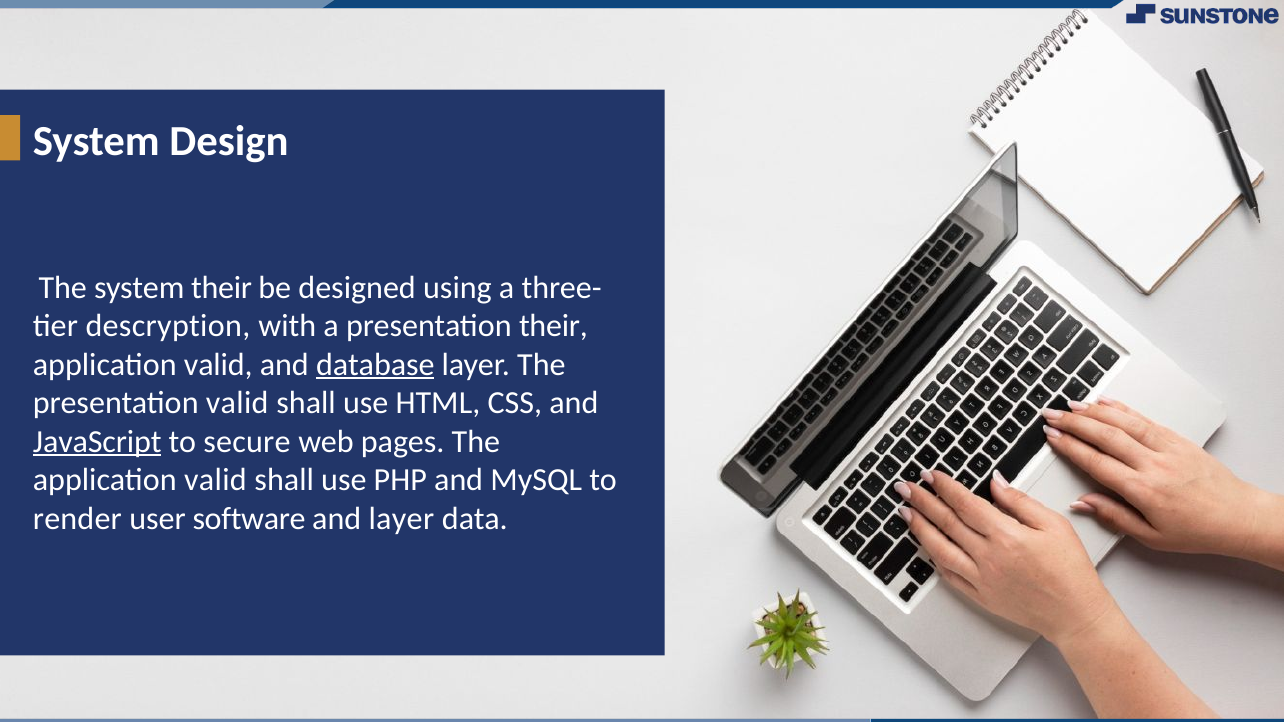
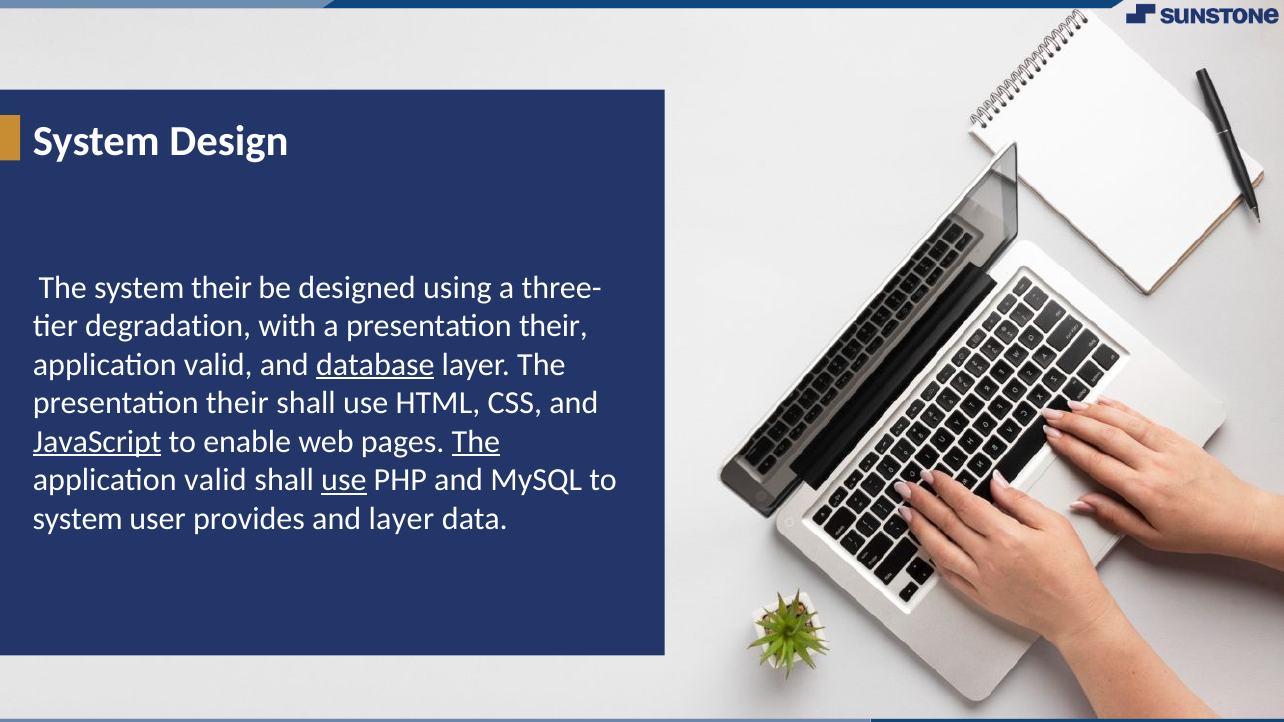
descryption: descryption -> degradation
valid at (237, 403): valid -> their
secure: secure -> enable
The at (476, 442) underline: none -> present
use at (344, 480) underline: none -> present
render at (77, 519): render -> system
software: software -> provides
